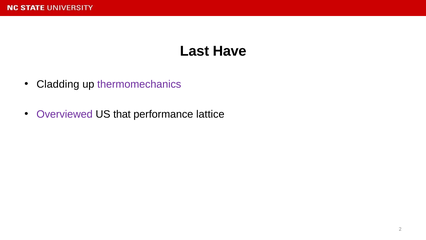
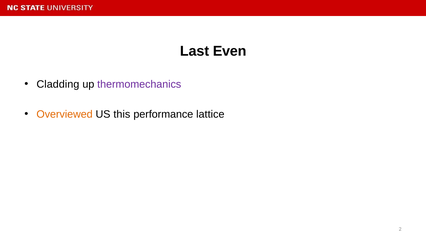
Have: Have -> Even
Overviewed colour: purple -> orange
that: that -> this
